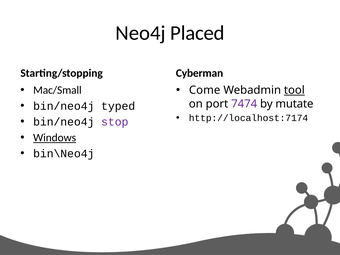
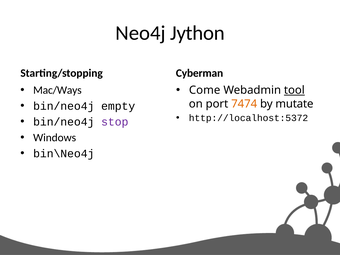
Placed: Placed -> Jython
Mac/Small: Mac/Small -> Mac/Ways
typed: typed -> empty
7474 colour: purple -> orange
http://localhost:7174: http://localhost:7174 -> http://localhost:5372
Windows underline: present -> none
